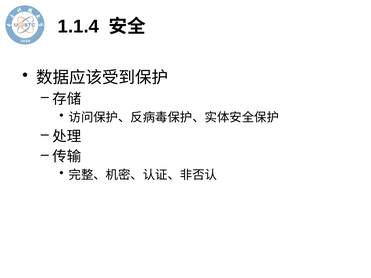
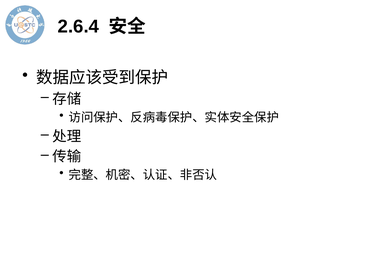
1.1.4: 1.1.4 -> 2.6.4
